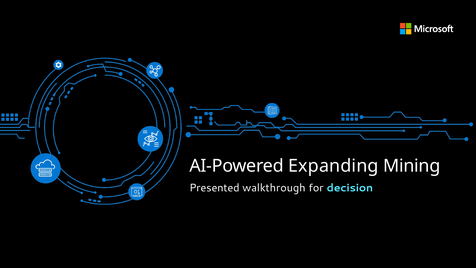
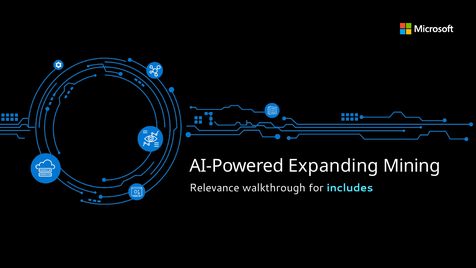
Presented: Presented -> Relevance
decision: decision -> includes
